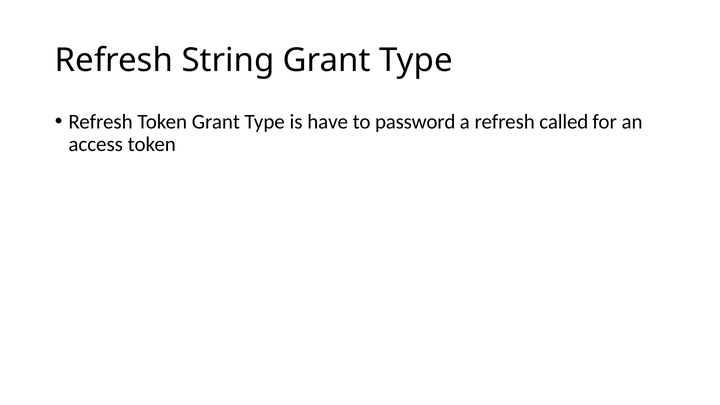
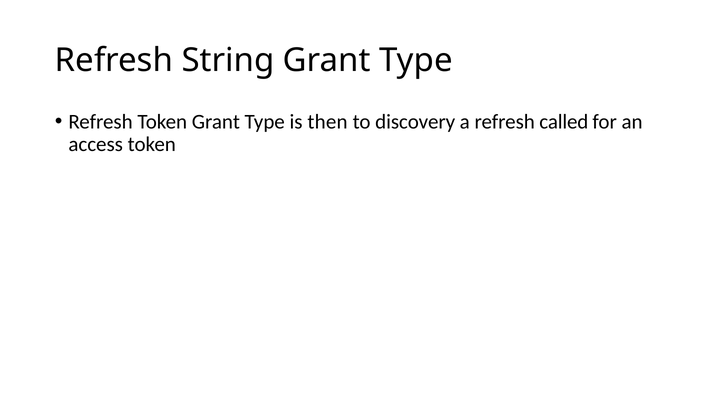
have: have -> then
password: password -> discovery
